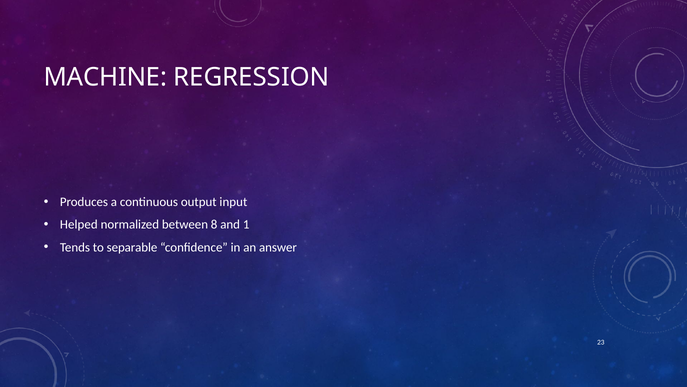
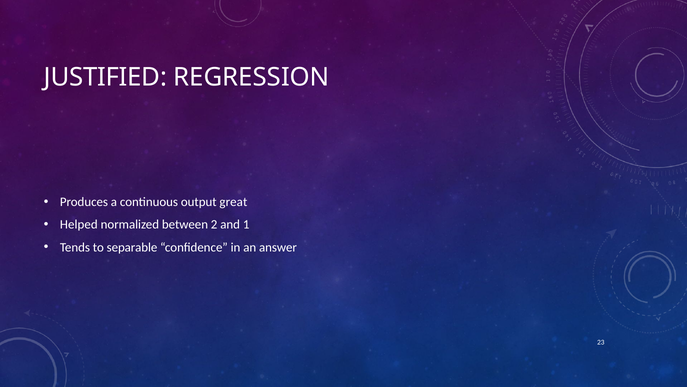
MACHINE: MACHINE -> JUSTIFIED
input: input -> great
8: 8 -> 2
